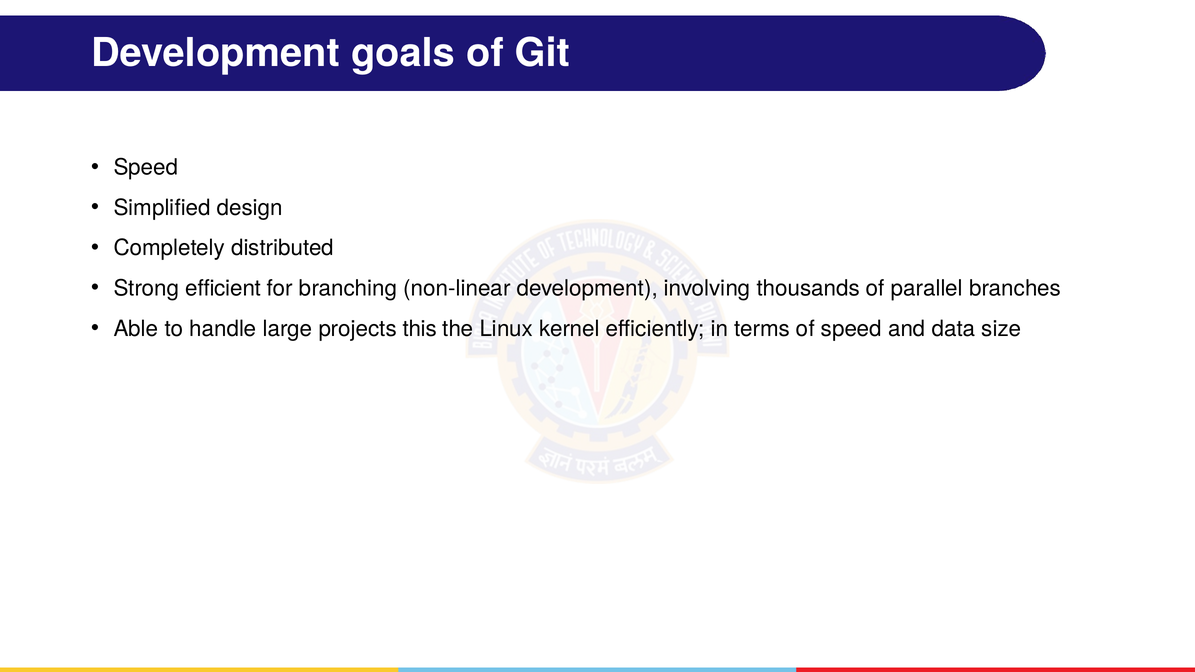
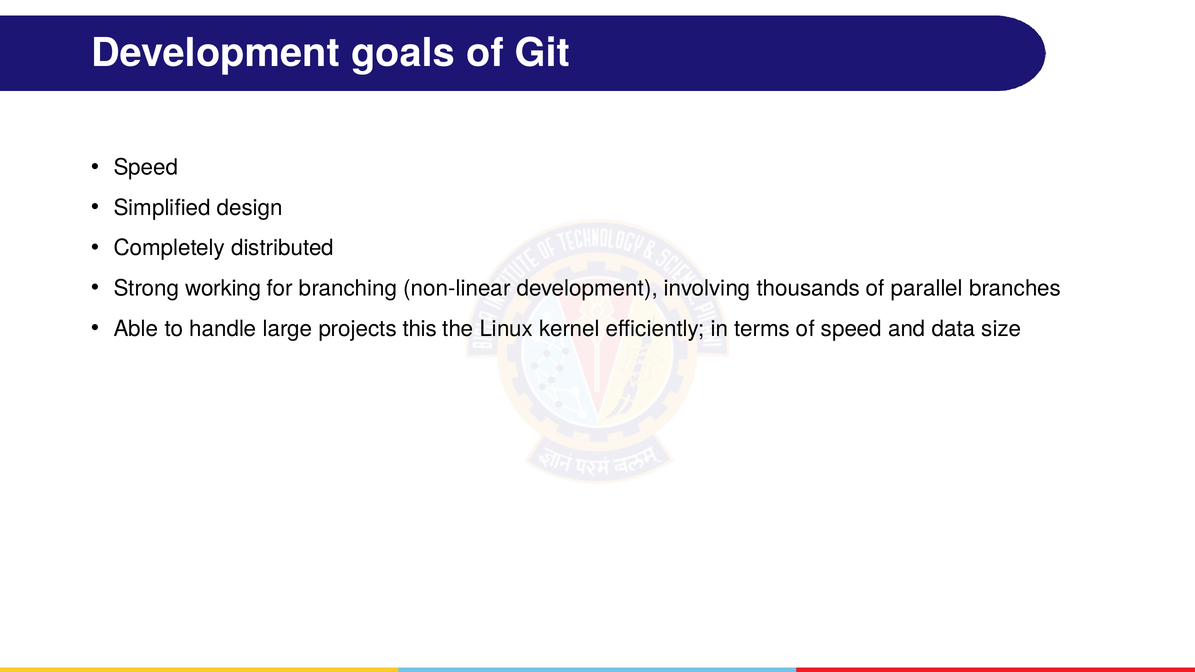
efficient: efficient -> working
